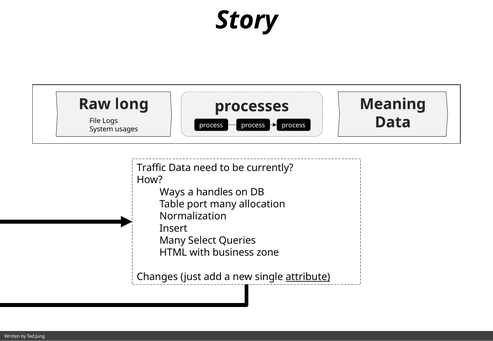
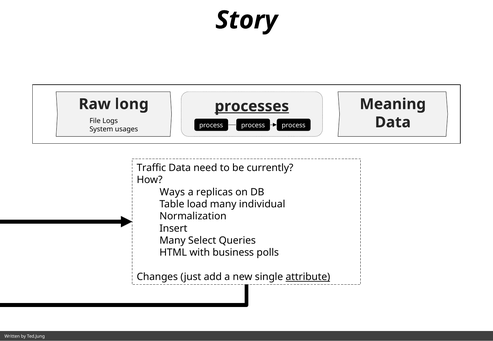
processes underline: none -> present
handles: handles -> replicas
port: port -> load
allocation: allocation -> individual
zone: zone -> polls
